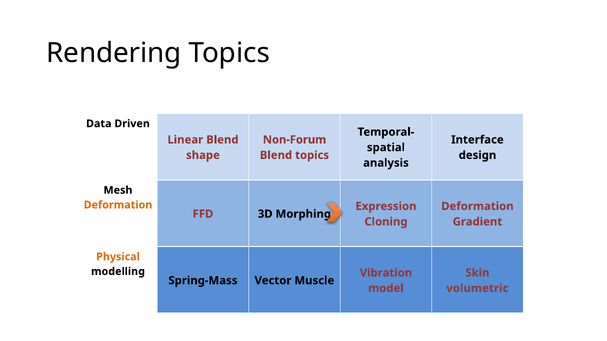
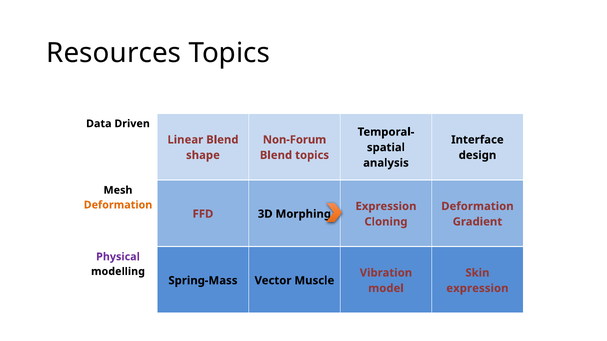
Rendering: Rendering -> Resources
Physical colour: orange -> purple
volumetric at (477, 289): volumetric -> expression
